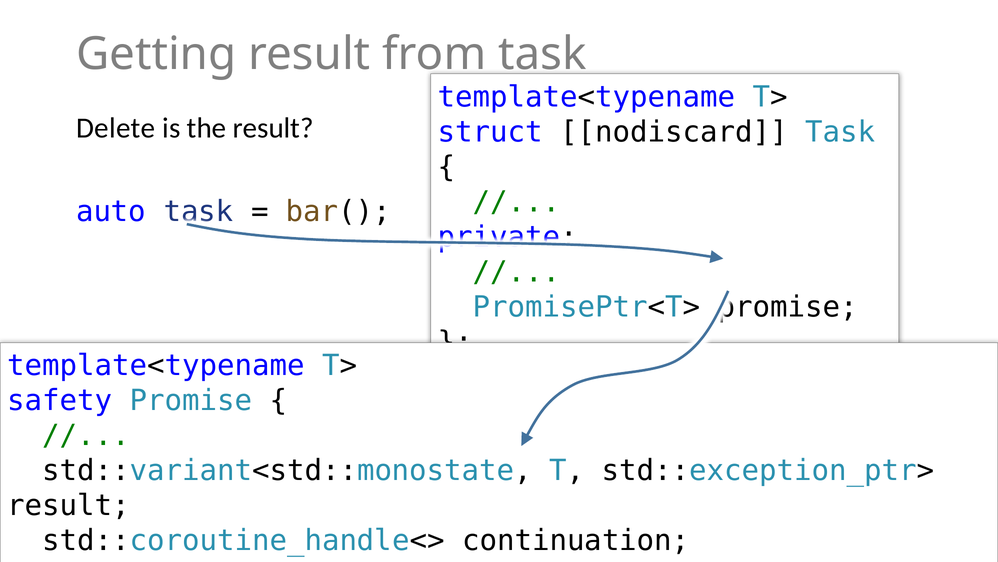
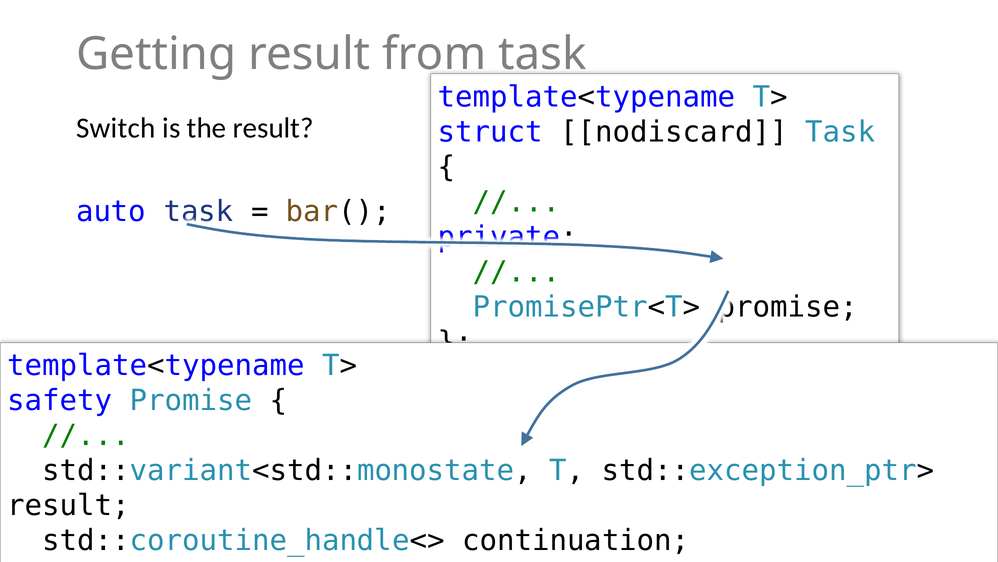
Delete: Delete -> Switch
